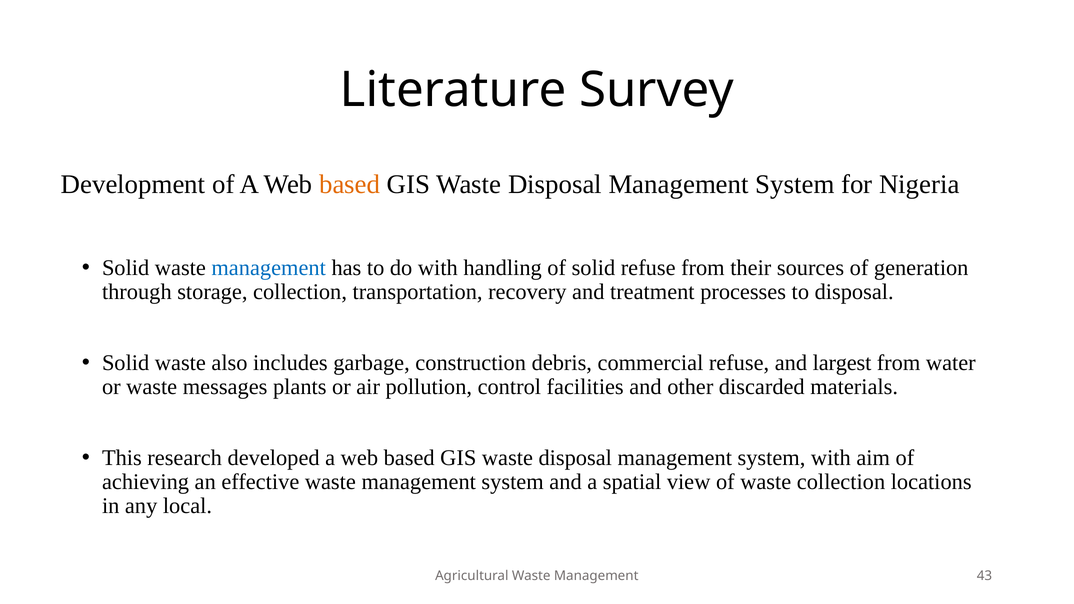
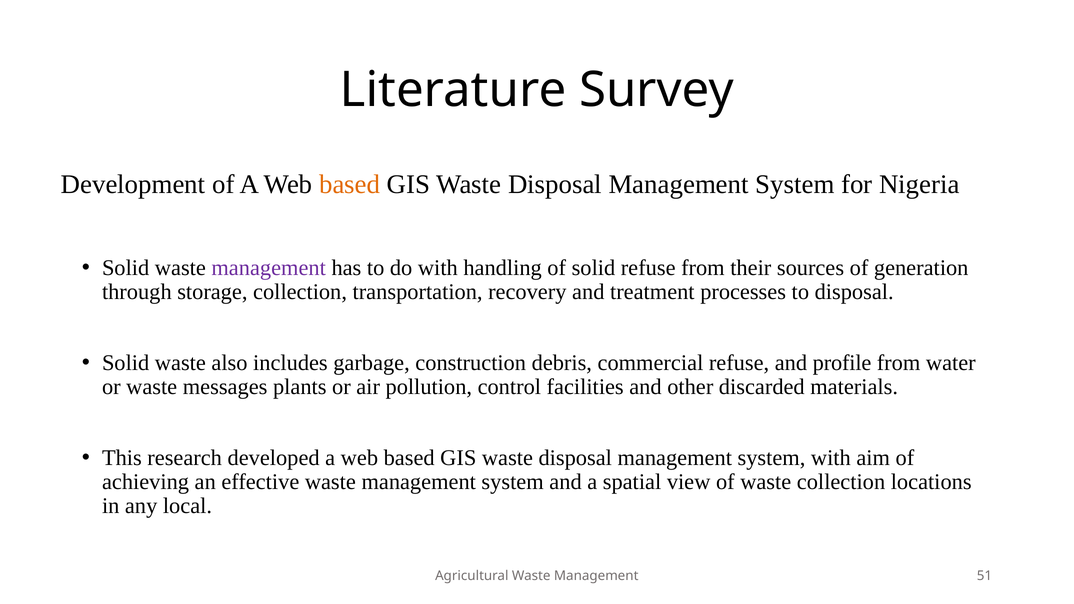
management at (269, 268) colour: blue -> purple
largest: largest -> profile
43: 43 -> 51
